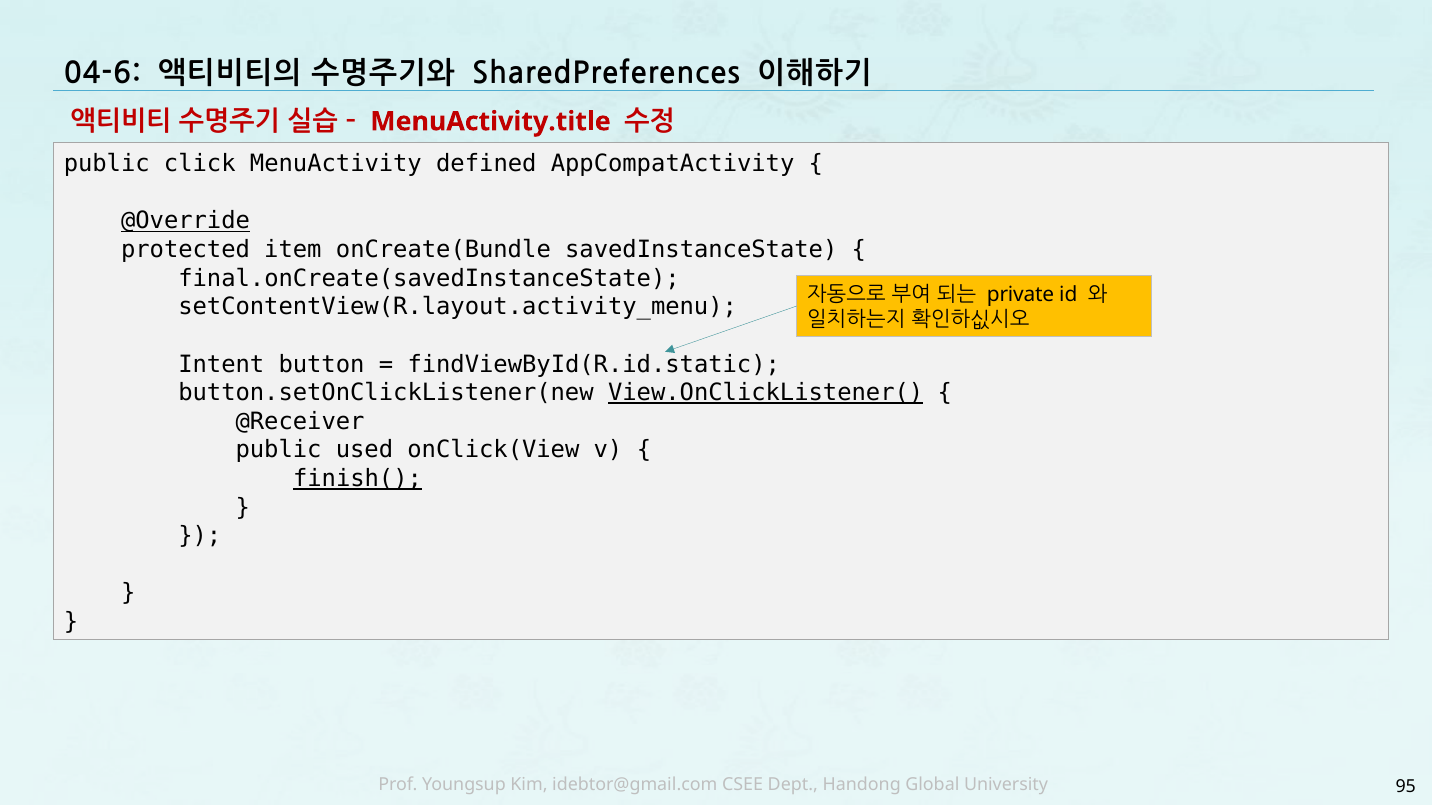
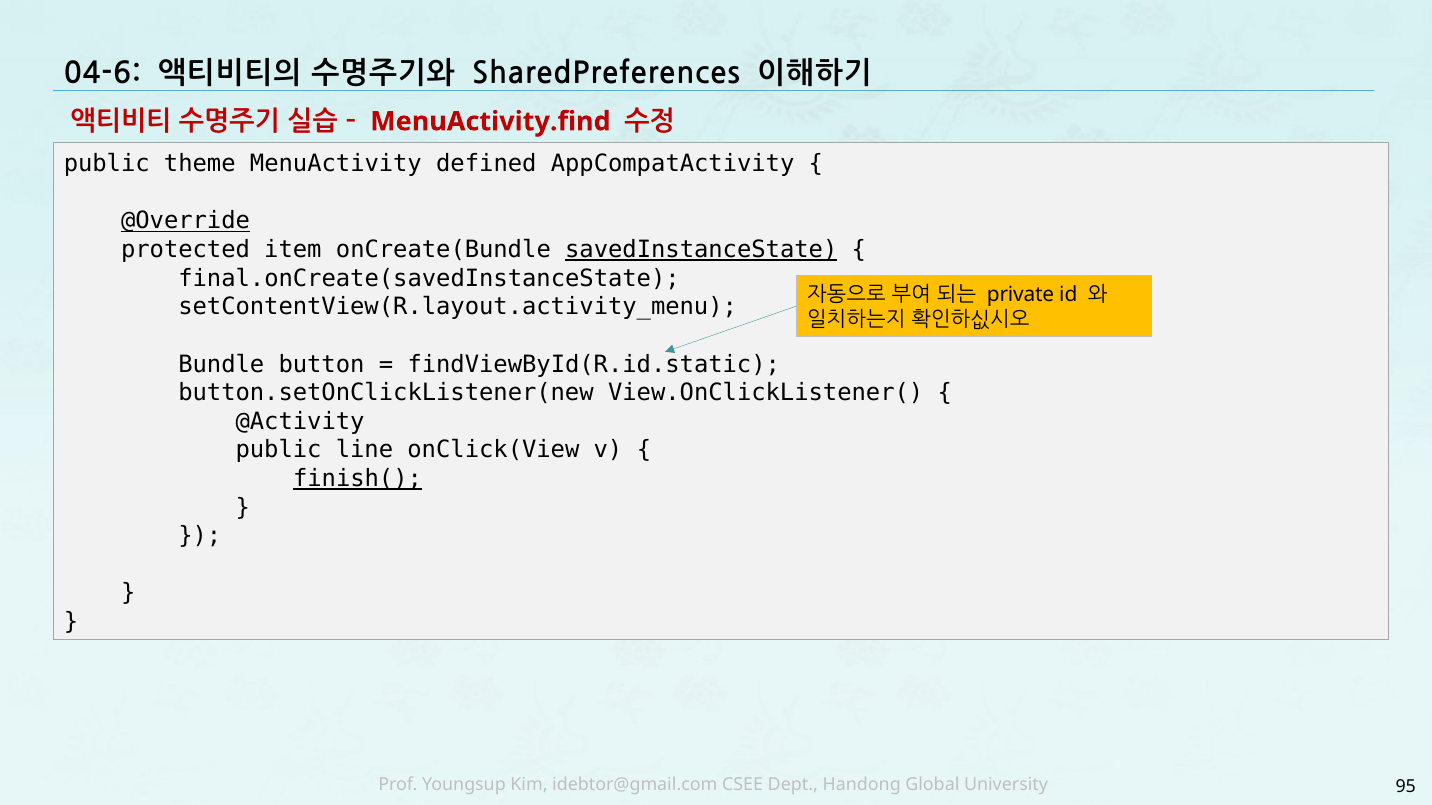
MenuActivity.title: MenuActivity.title -> MenuActivity.find
click: click -> theme
savedInstanceState underline: none -> present
Intent: Intent -> Bundle
View.OnClickListener( underline: present -> none
@Receiver: @Receiver -> @Activity
used: used -> line
